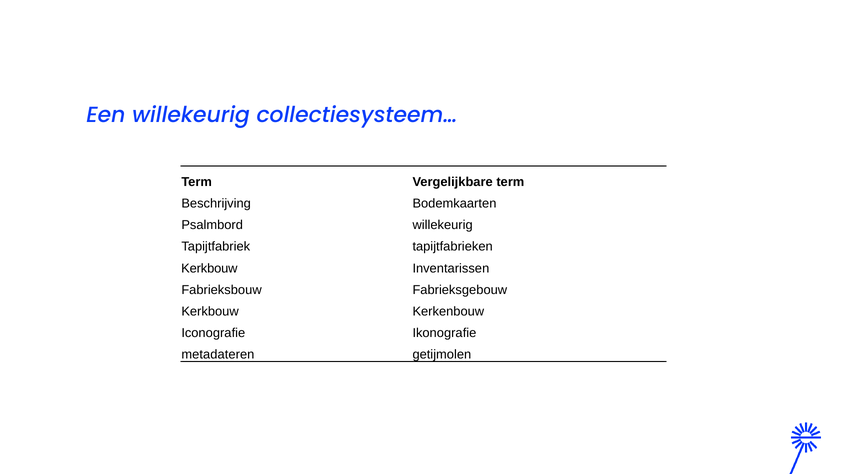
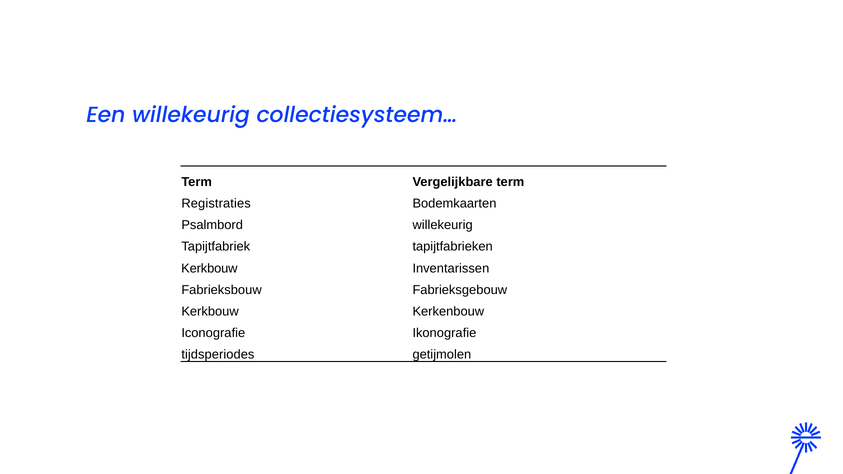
Beschrijving: Beschrijving -> Registraties
metadateren: metadateren -> tijdsperiodes
